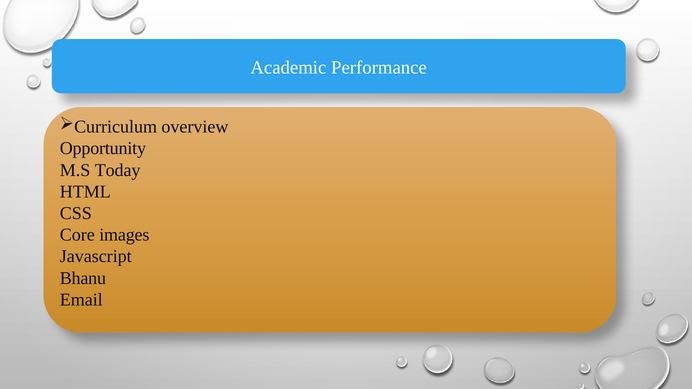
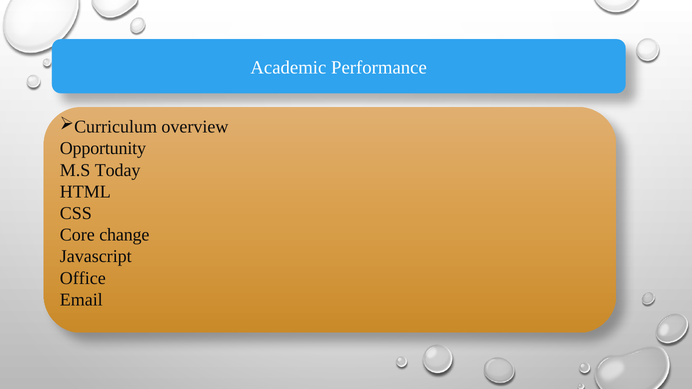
images: images -> change
Bhanu: Bhanu -> Office
